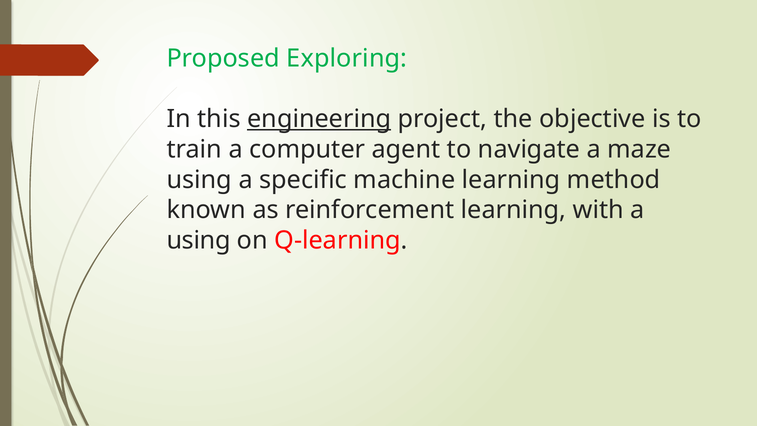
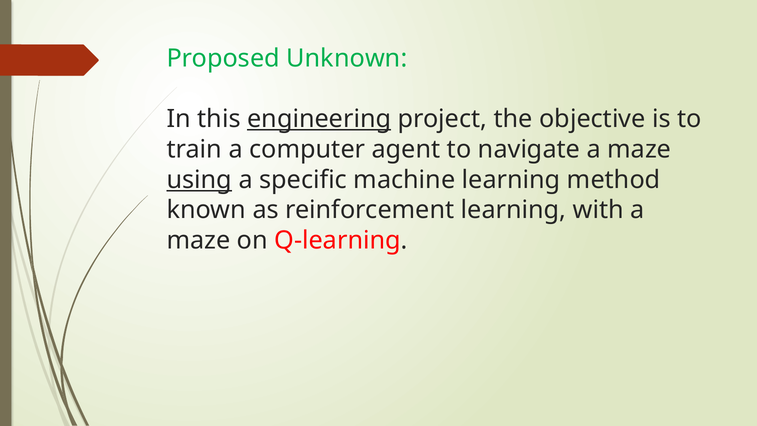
Exploring: Exploring -> Unknown
using at (199, 180) underline: none -> present
using at (199, 240): using -> maze
